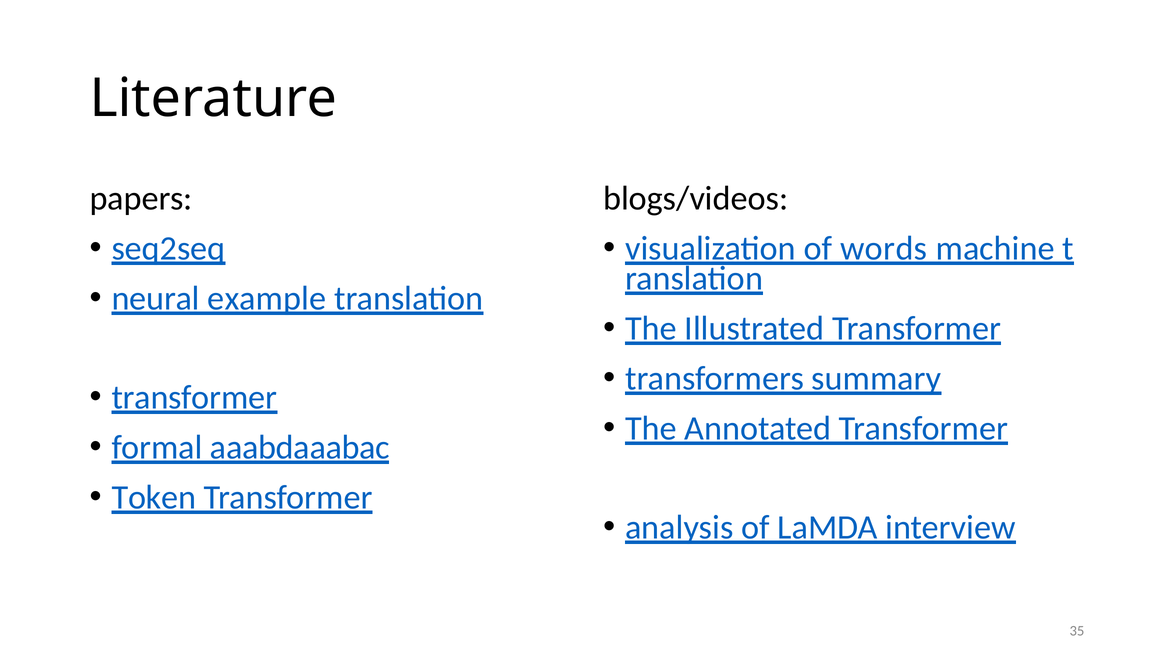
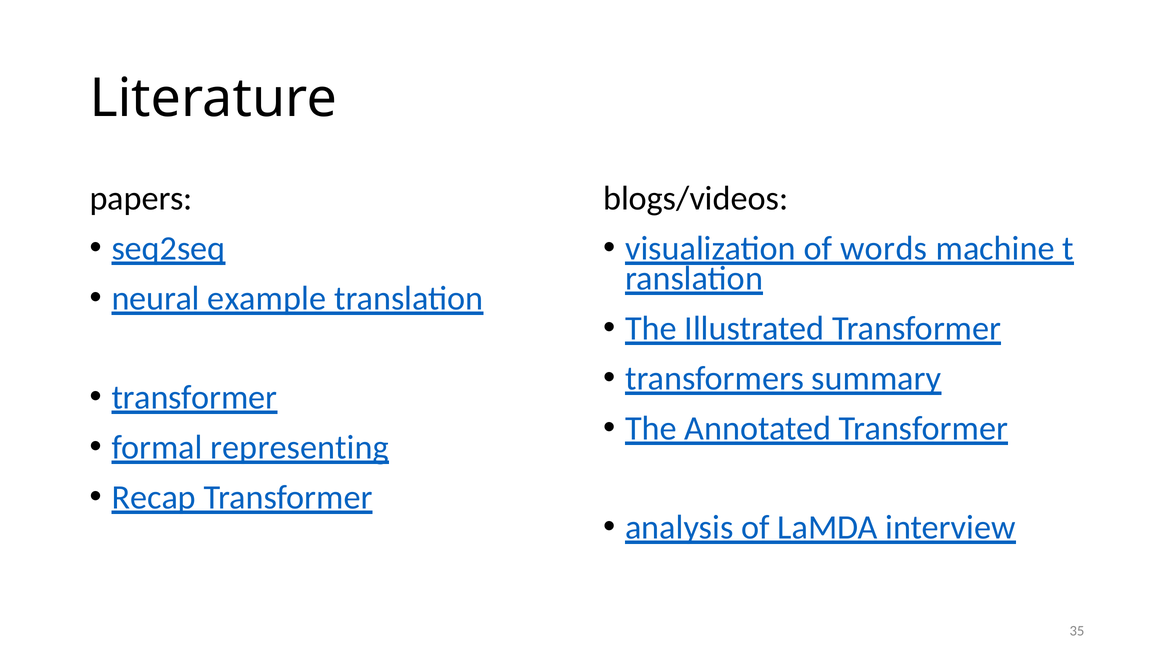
aaabdaaabac: aaabdaaabac -> representing
Token: Token -> Recap
